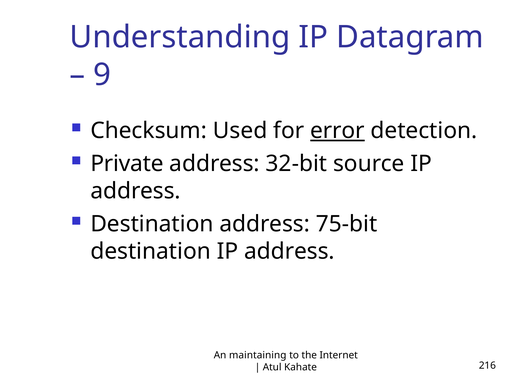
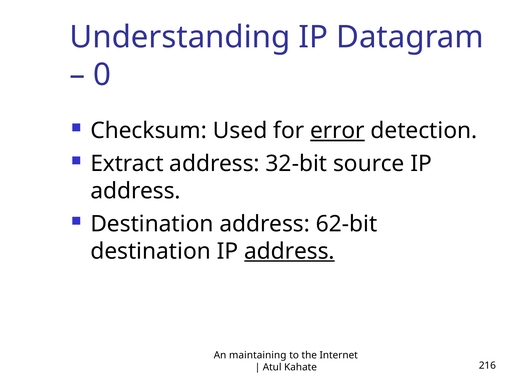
9: 9 -> 0
Private: Private -> Extract
75-bit: 75-bit -> 62-bit
address at (289, 251) underline: none -> present
